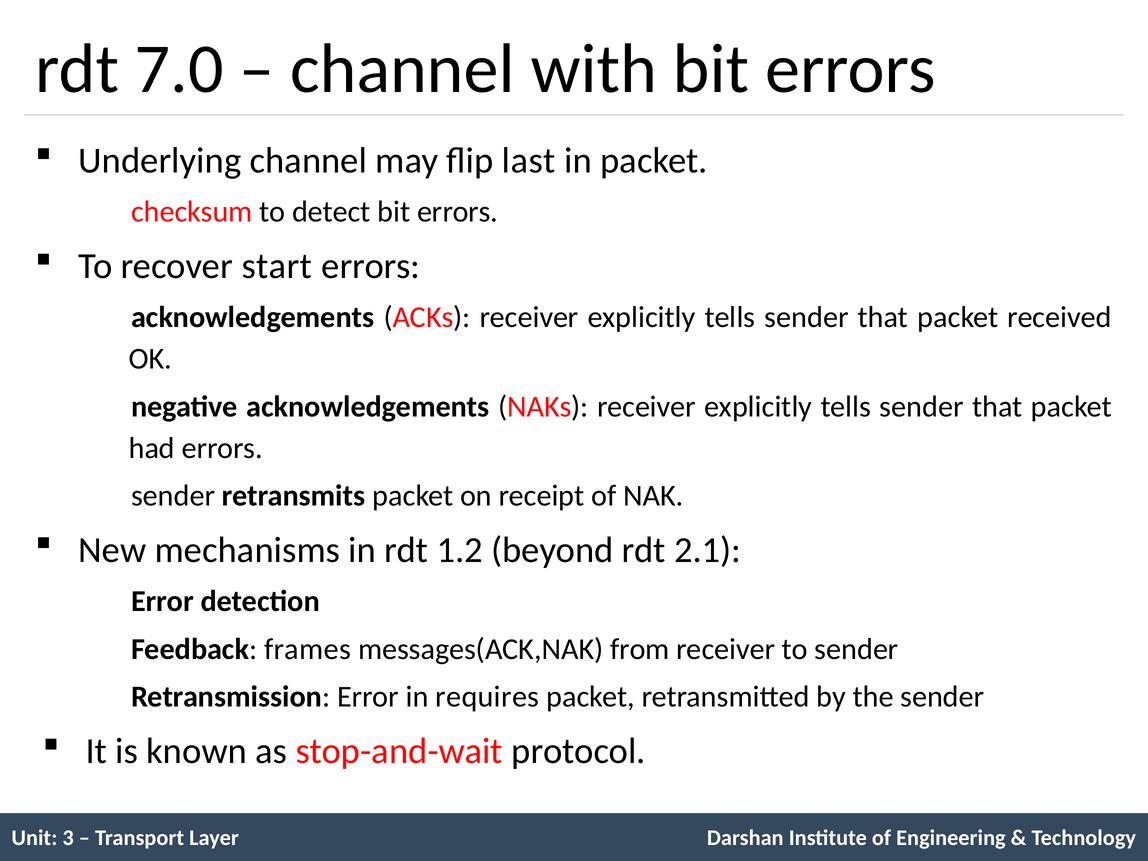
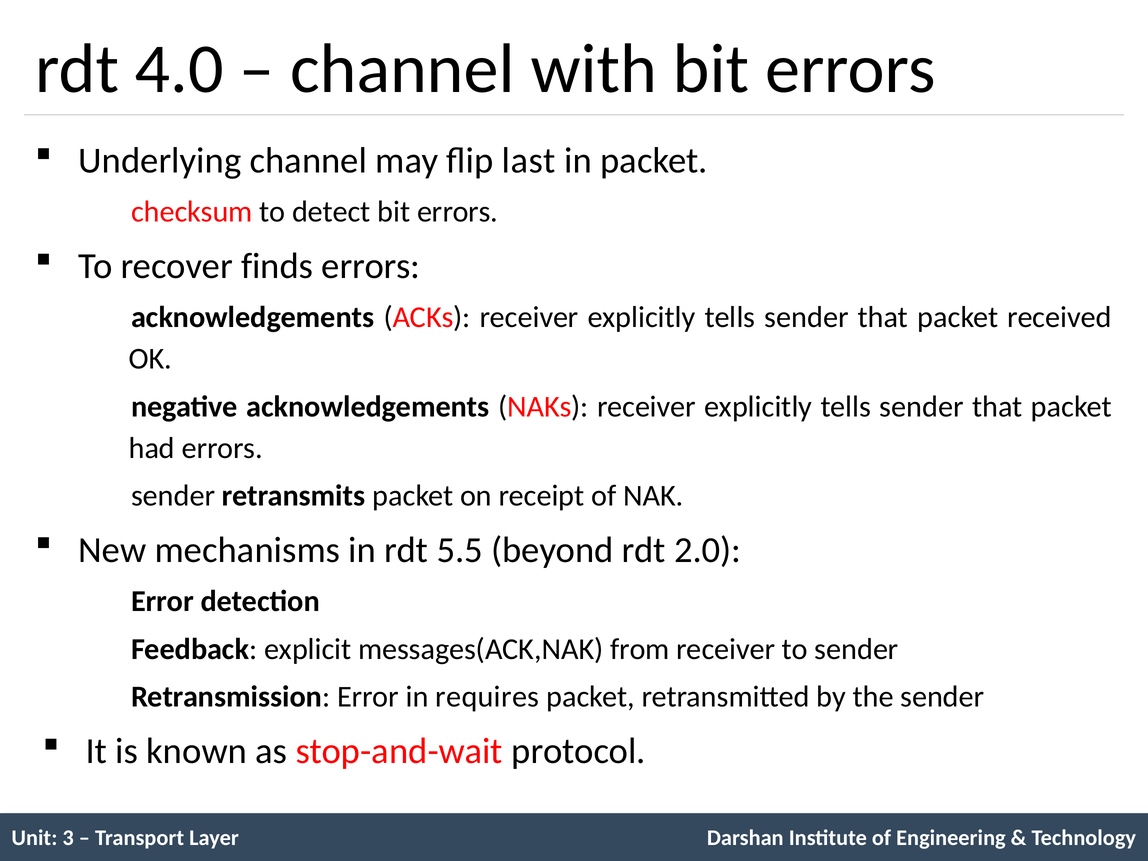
7.0: 7.0 -> 4.0
start: start -> finds
1.2: 1.2 -> 5.5
2.1: 2.1 -> 2.0
frames: frames -> explicit
